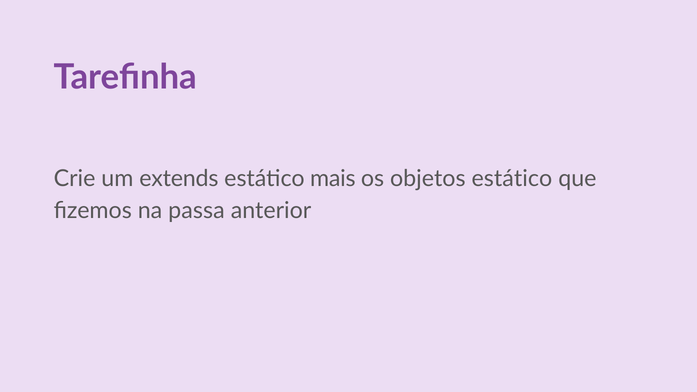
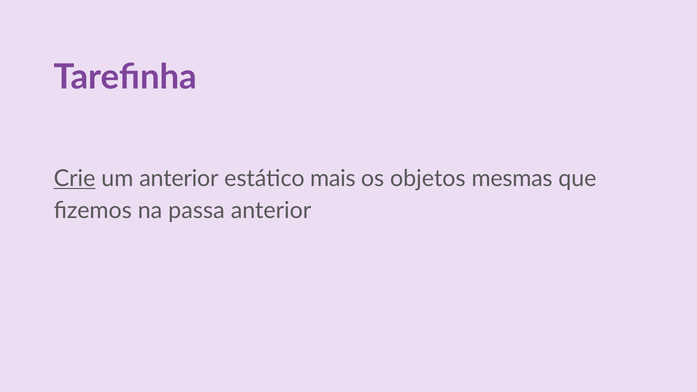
Crie underline: none -> present
um extends: extends -> anterior
objetos estático: estático -> mesmas
